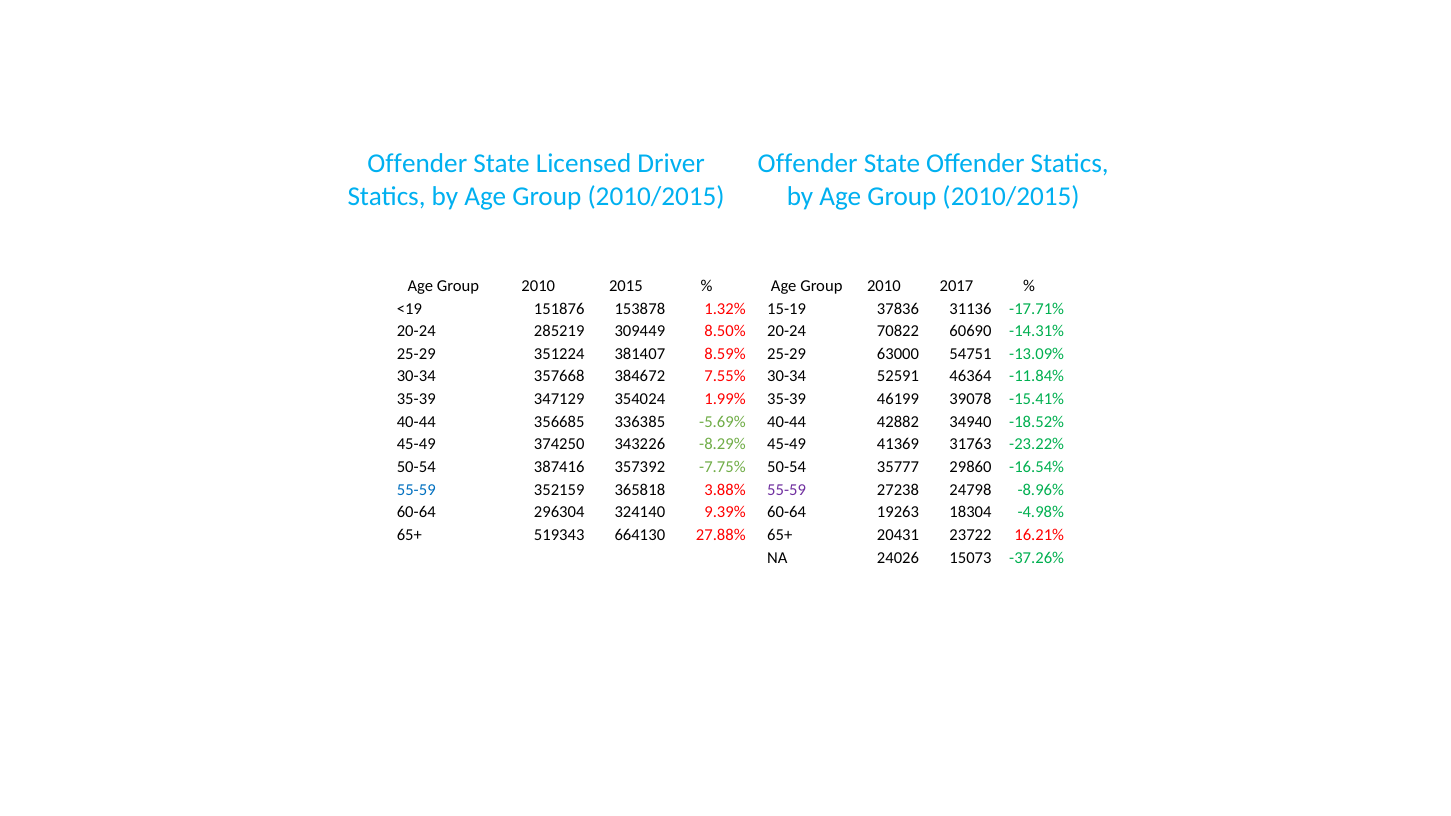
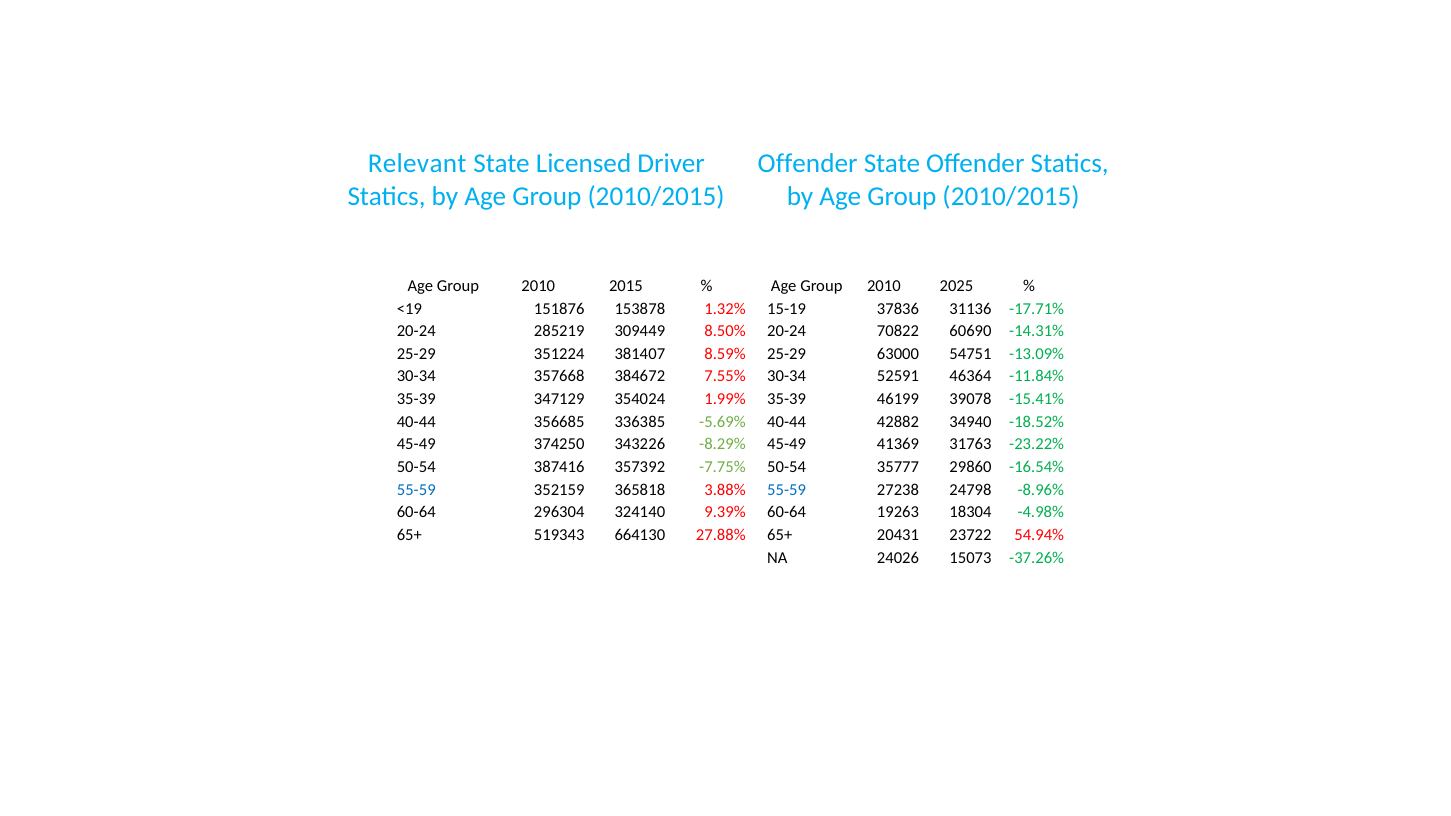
Offender at (417, 164): Offender -> Relevant
2017: 2017 -> 2025
55-59 at (787, 490) colour: purple -> blue
16.21%: 16.21% -> 54.94%
